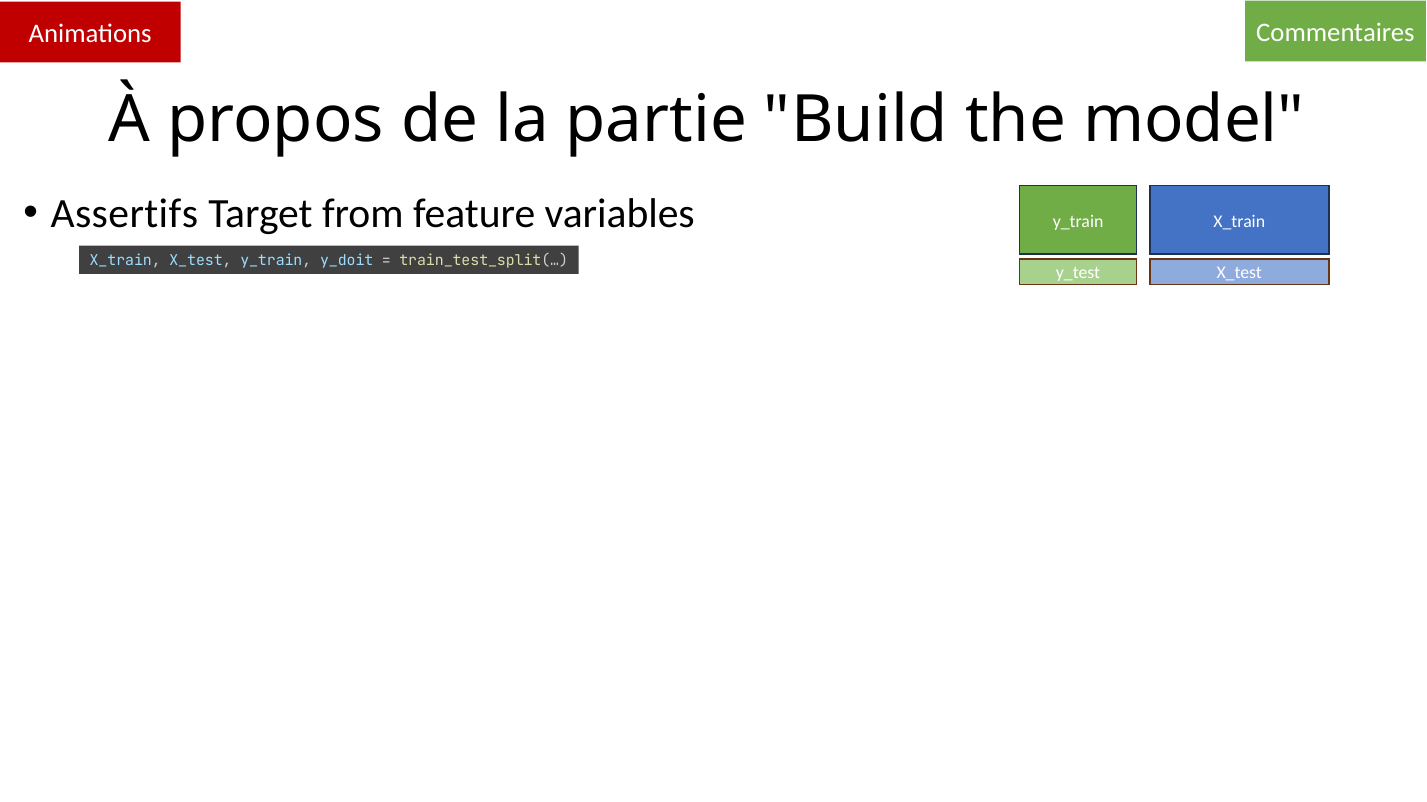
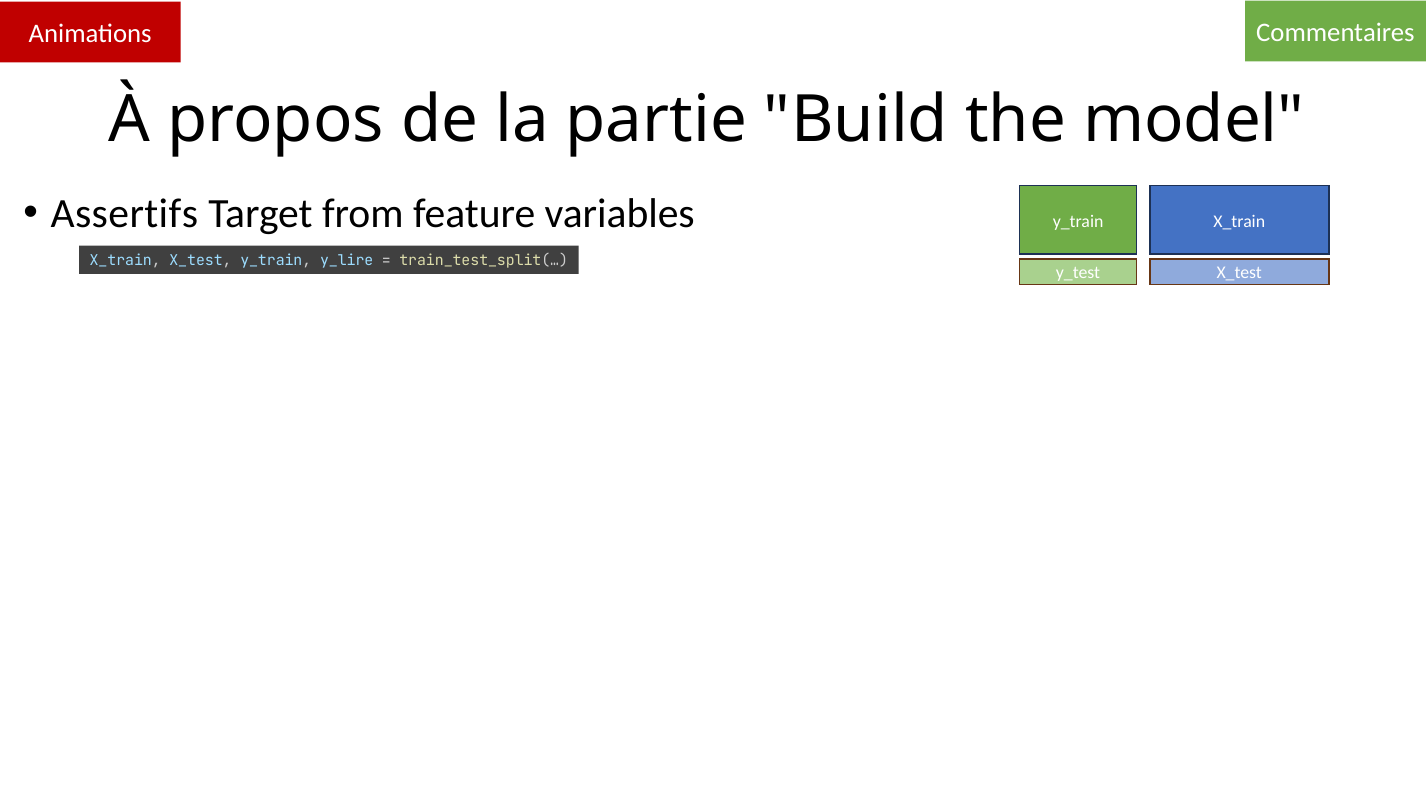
y_doit: y_doit -> y_lire
